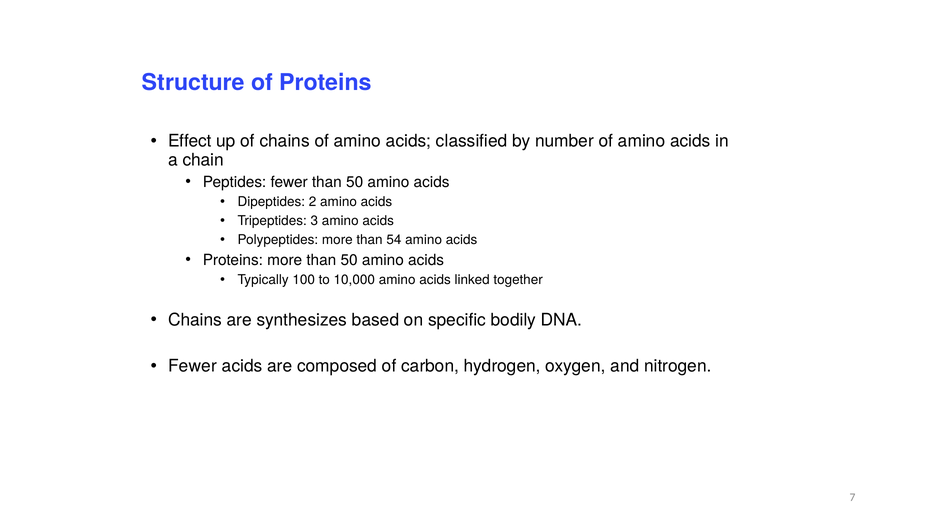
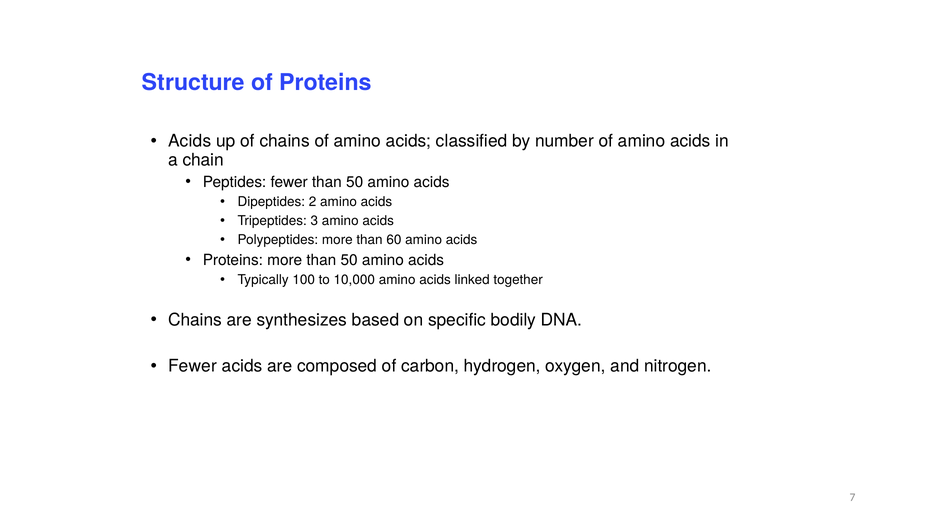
Effect at (190, 141): Effect -> Acids
54: 54 -> 60
